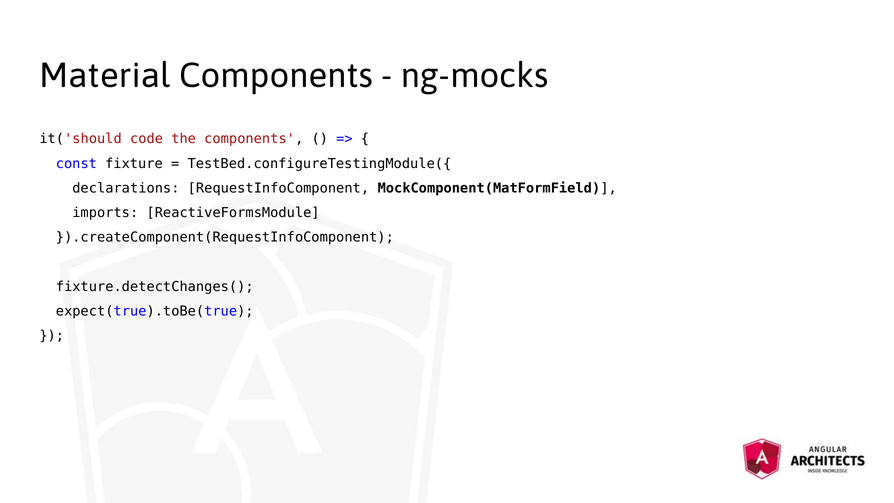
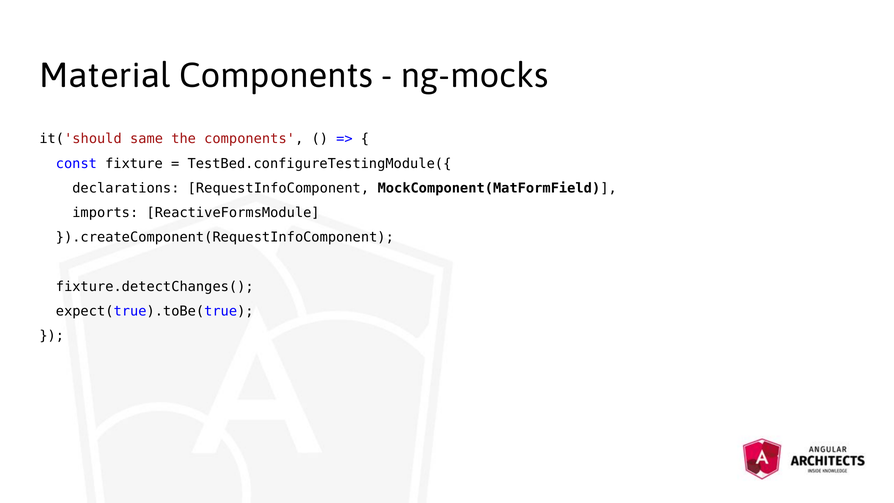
code: code -> same
